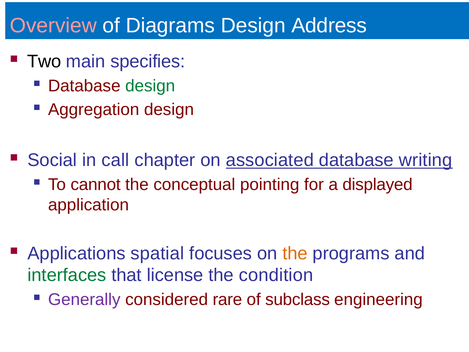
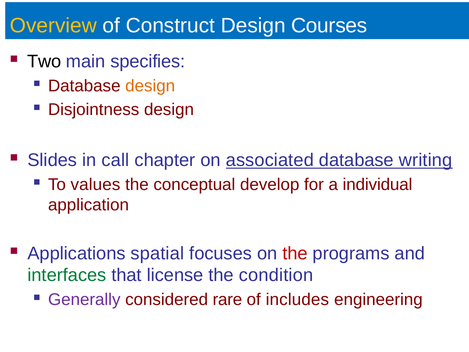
Overview colour: pink -> yellow
Diagrams: Diagrams -> Construct
Address: Address -> Courses
design at (150, 86) colour: green -> orange
Aggregation: Aggregation -> Disjointness
Social: Social -> Slides
cannot: cannot -> values
pointing: pointing -> develop
displayed: displayed -> individual
the at (295, 253) colour: orange -> red
subclass: subclass -> includes
